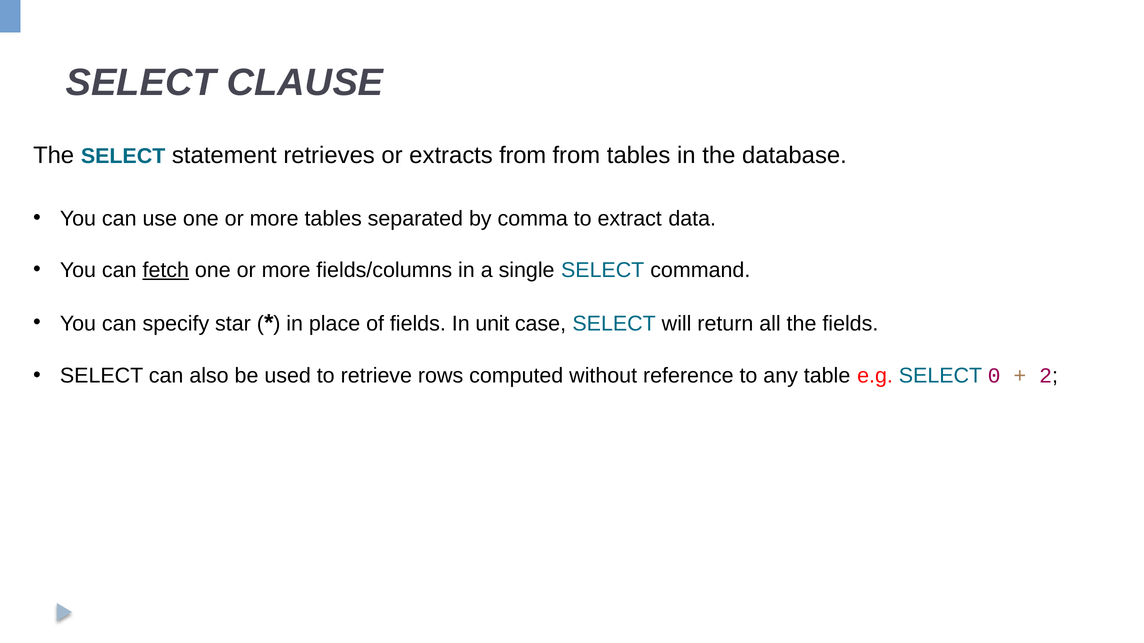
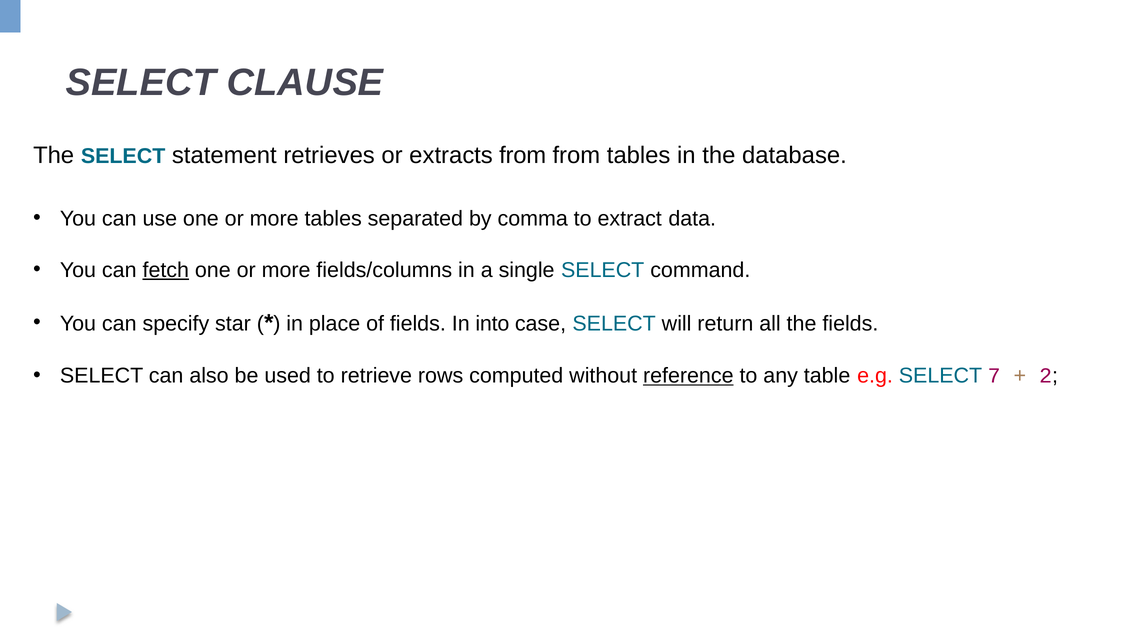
unit: unit -> into
reference underline: none -> present
0: 0 -> 7
